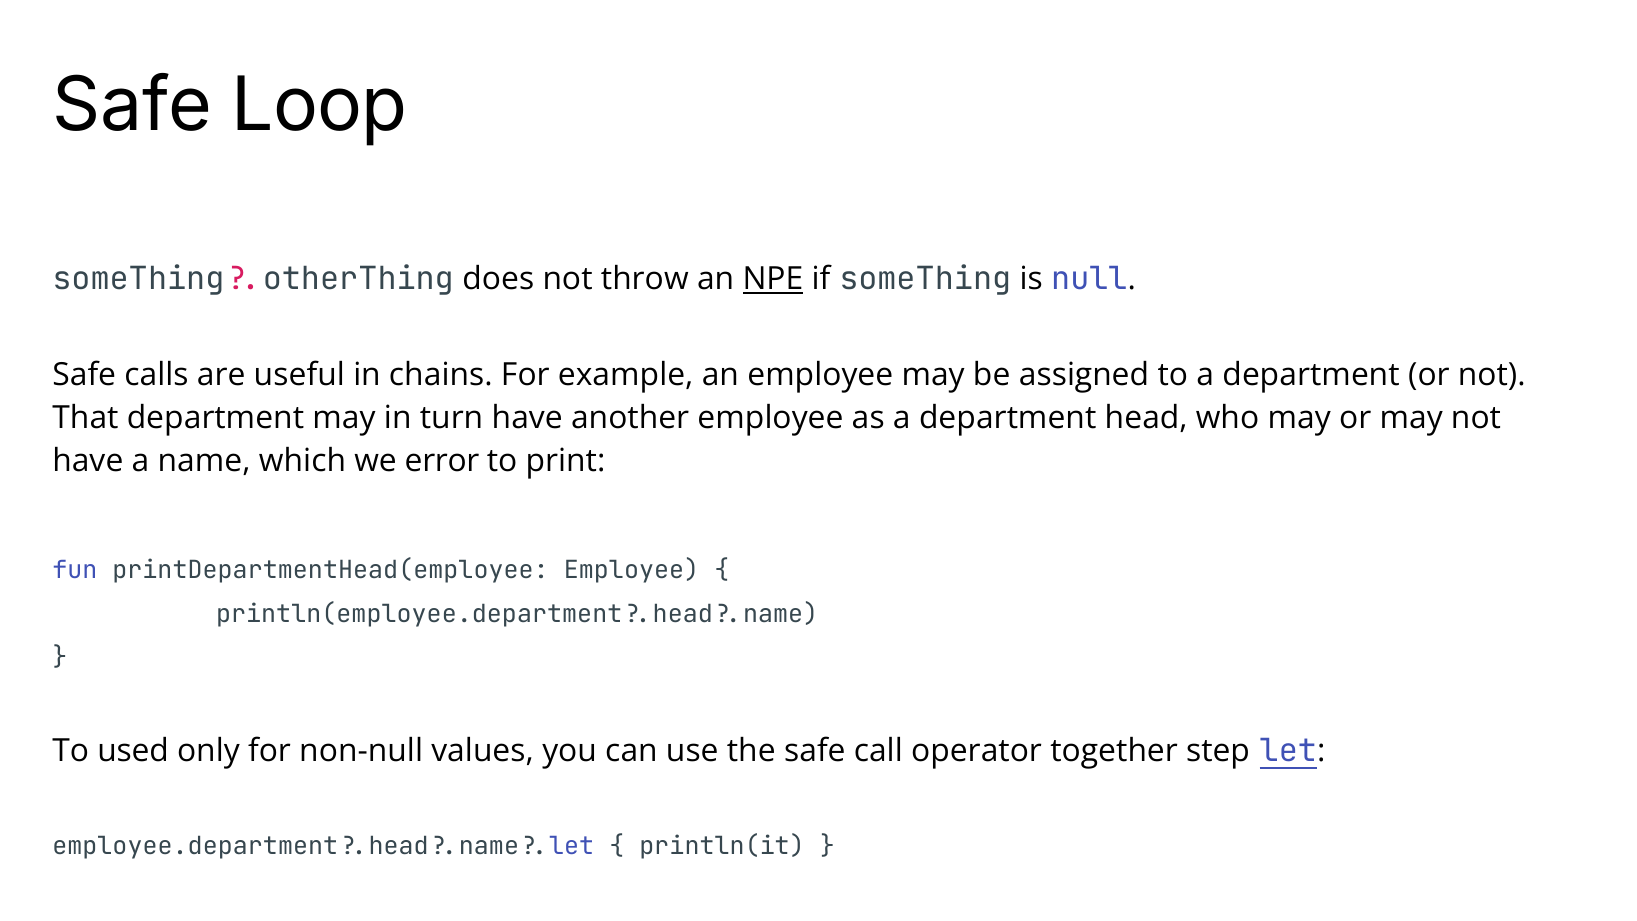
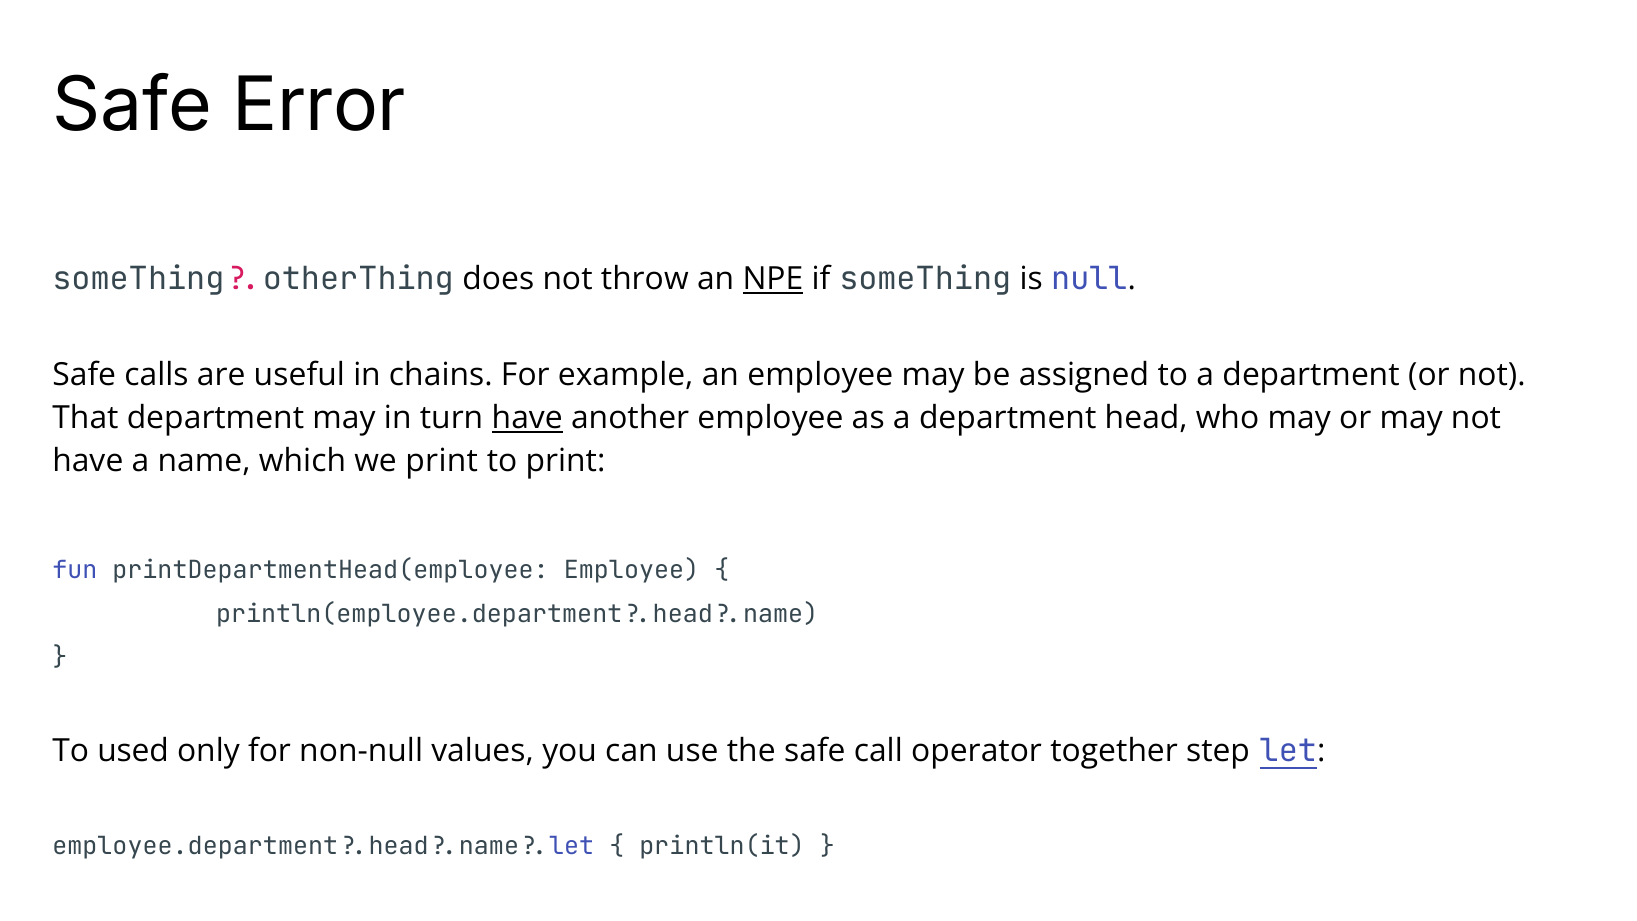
Loop: Loop -> Error
have at (527, 418) underline: none -> present
we error: error -> print
